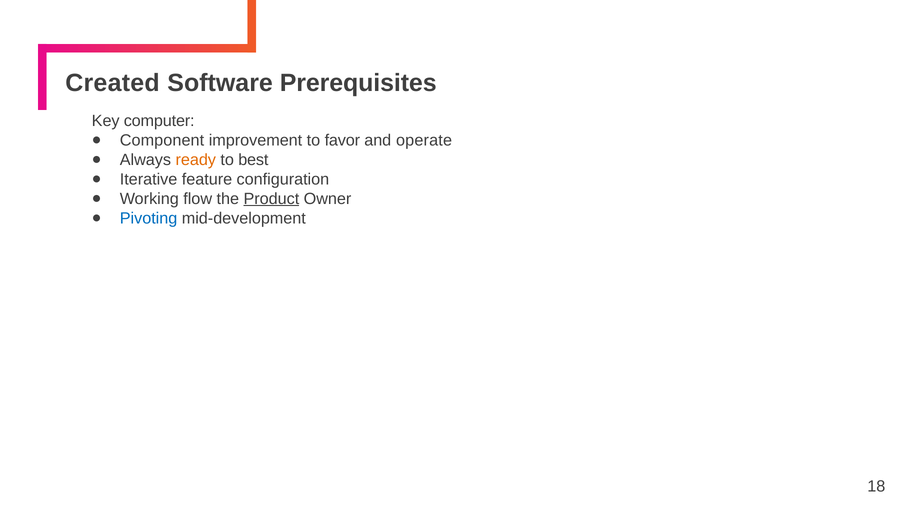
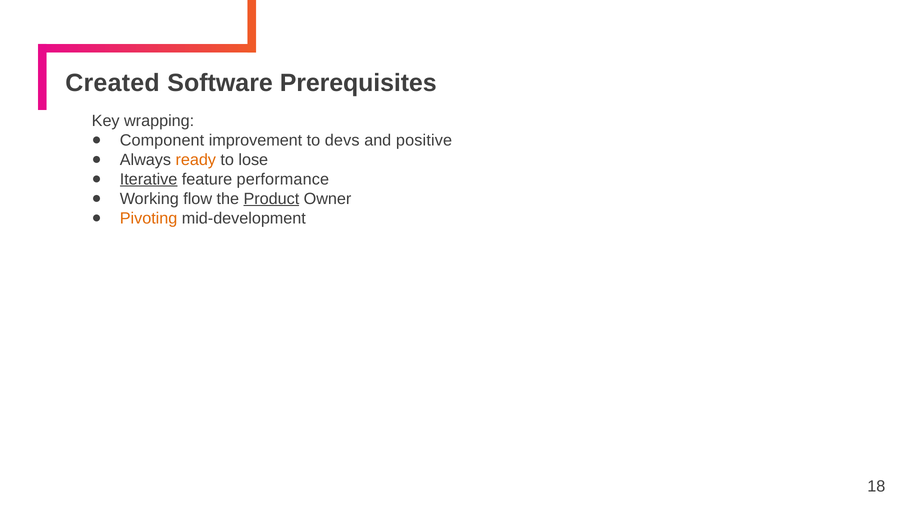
computer: computer -> wrapping
favor: favor -> devs
operate: operate -> positive
best: best -> lose
Iterative underline: none -> present
configuration: configuration -> performance
Pivoting colour: blue -> orange
